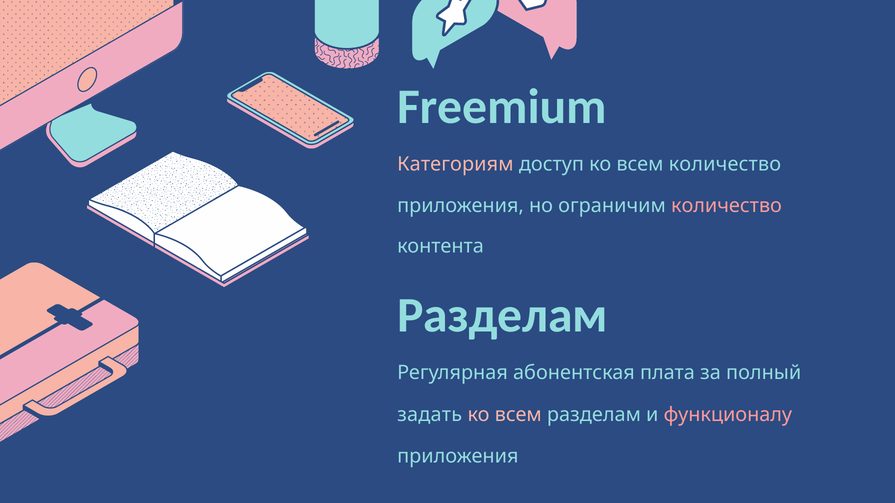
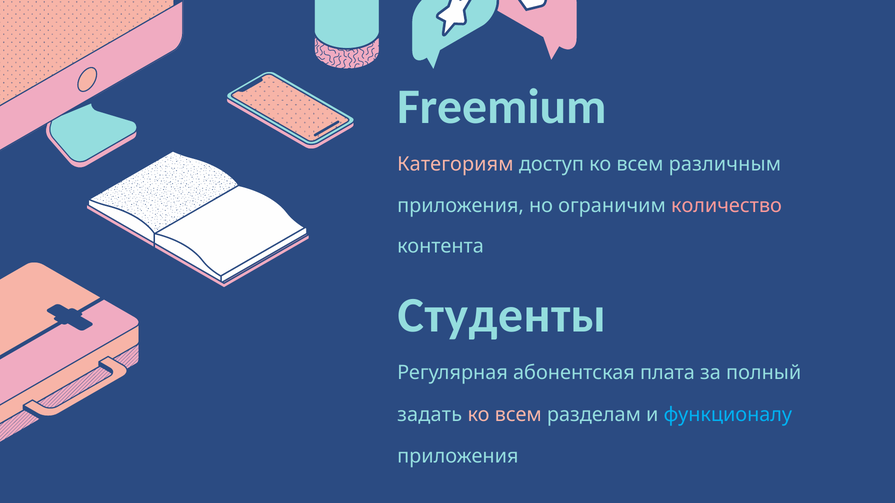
всем количество: количество -> различным
Разделам at (503, 316): Разделам -> Студенты
функционалу colour: pink -> light blue
